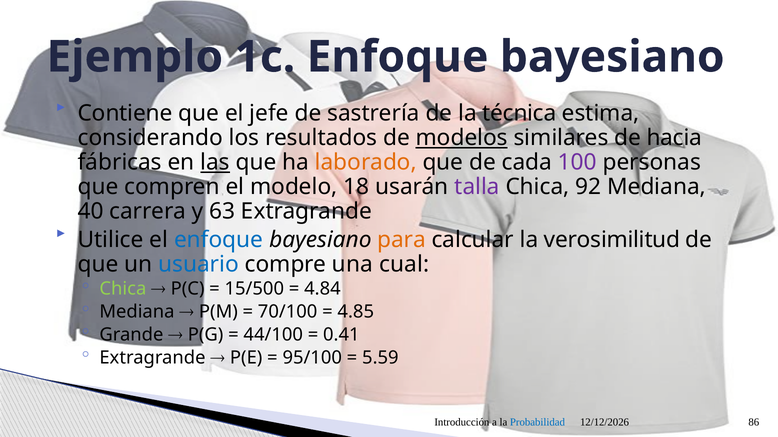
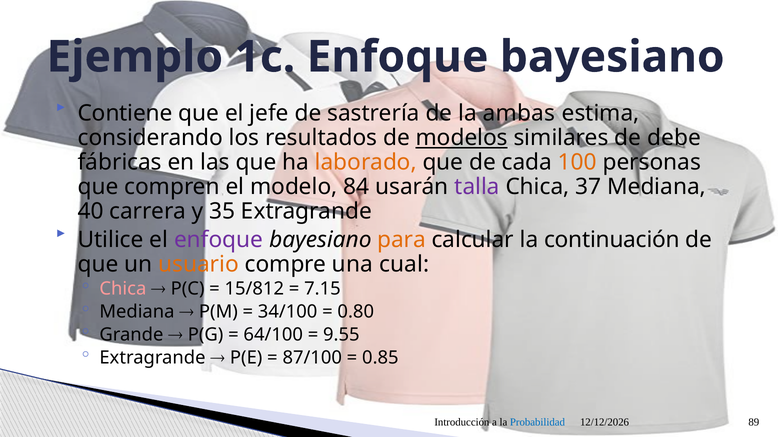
técnica: técnica -> ambas
hacia: hacia -> debe
las underline: present -> none
100 colour: purple -> orange
18: 18 -> 84
92: 92 -> 37
63: 63 -> 35
enfoque at (219, 240) colour: blue -> purple
verosimilitud: verosimilitud -> continuación
usuario colour: blue -> orange
Chica at (123, 289) colour: light green -> pink
15/500: 15/500 -> 15/812
4.84: 4.84 -> 7.15
70/100: 70/100 -> 34/100
4.85: 4.85 -> 0.80
44/100: 44/100 -> 64/100
0.41: 0.41 -> 9.55
95/100: 95/100 -> 87/100
5.59: 5.59 -> 0.85
86: 86 -> 89
